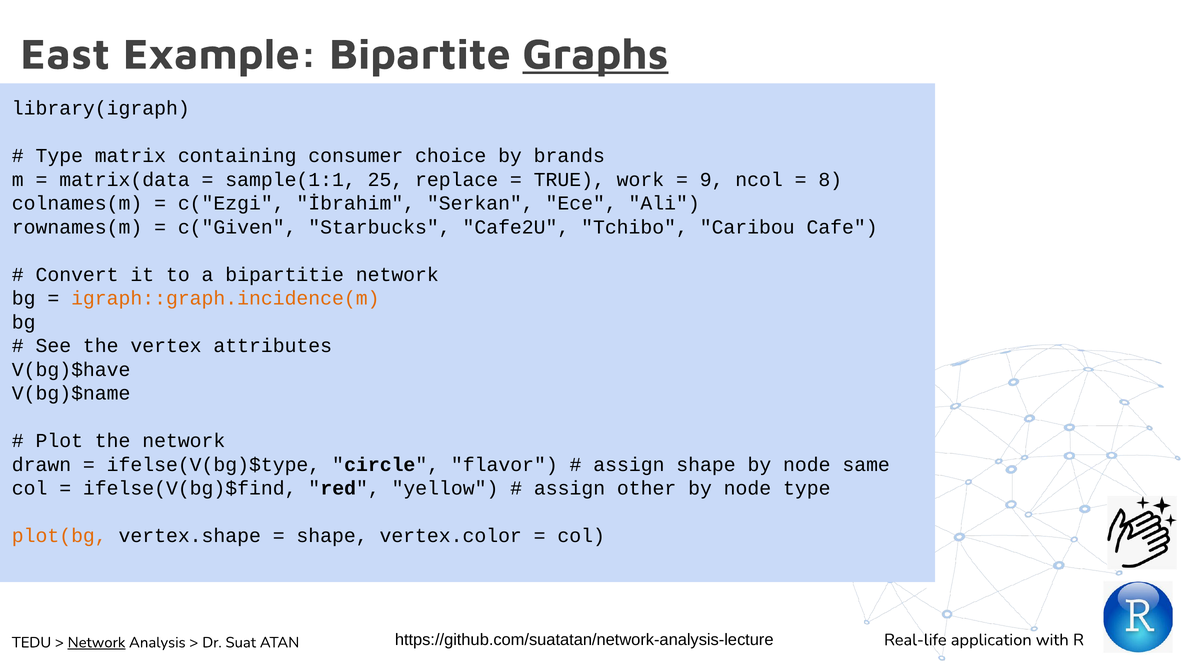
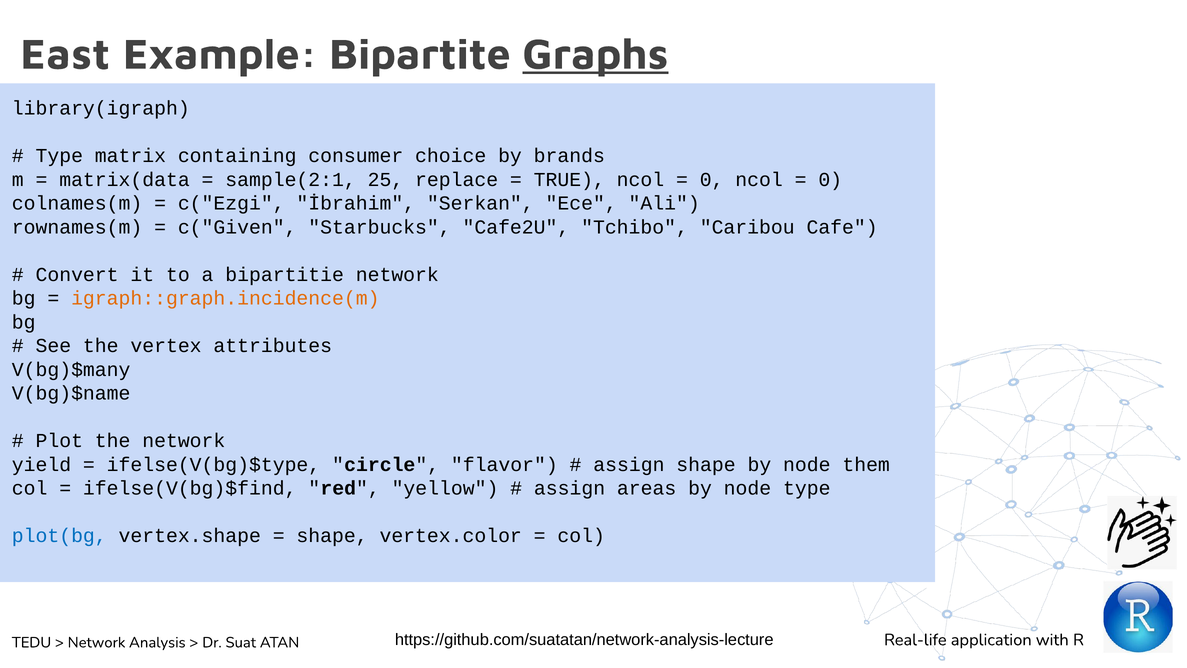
sample(1:1: sample(1:1 -> sample(2:1
TRUE work: work -> ncol
9 at (712, 180): 9 -> 0
8 at (830, 180): 8 -> 0
V(bg)$have: V(bg)$have -> V(bg)$many
drawn: drawn -> yield
same: same -> them
other: other -> areas
plot(bg colour: orange -> blue
Network at (97, 642) underline: present -> none
